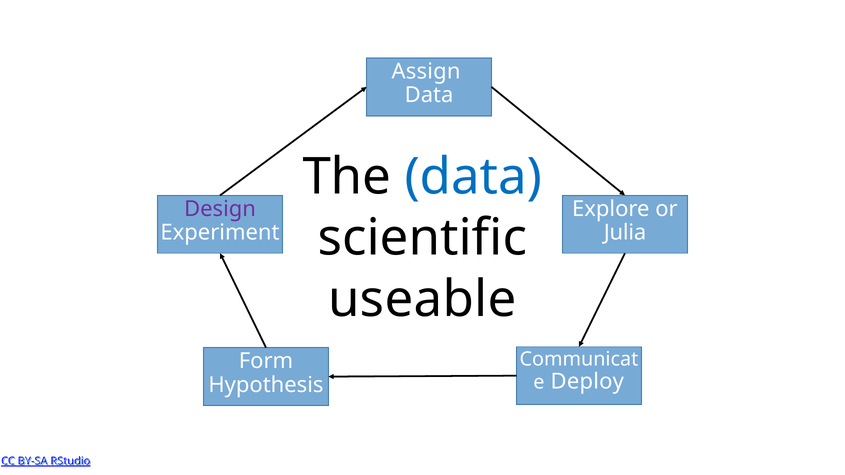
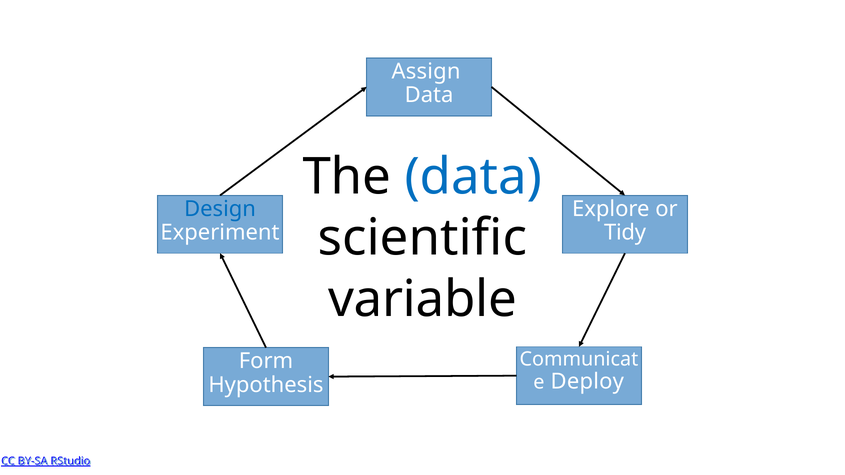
Design colour: purple -> blue
Julia: Julia -> Tidy
useable: useable -> variable
